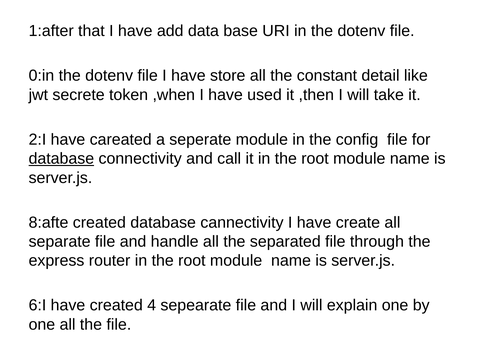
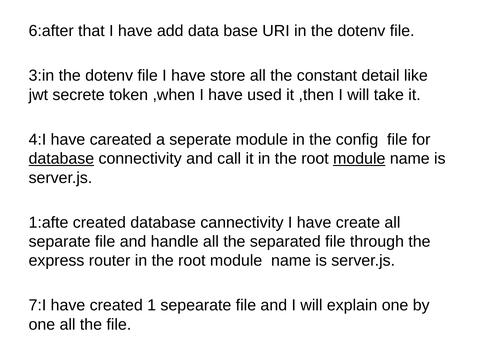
1:after: 1:after -> 6:after
0:in: 0:in -> 3:in
2:I: 2:I -> 4:I
module at (359, 158) underline: none -> present
8:afte: 8:afte -> 1:afte
6:I: 6:I -> 7:I
4: 4 -> 1
